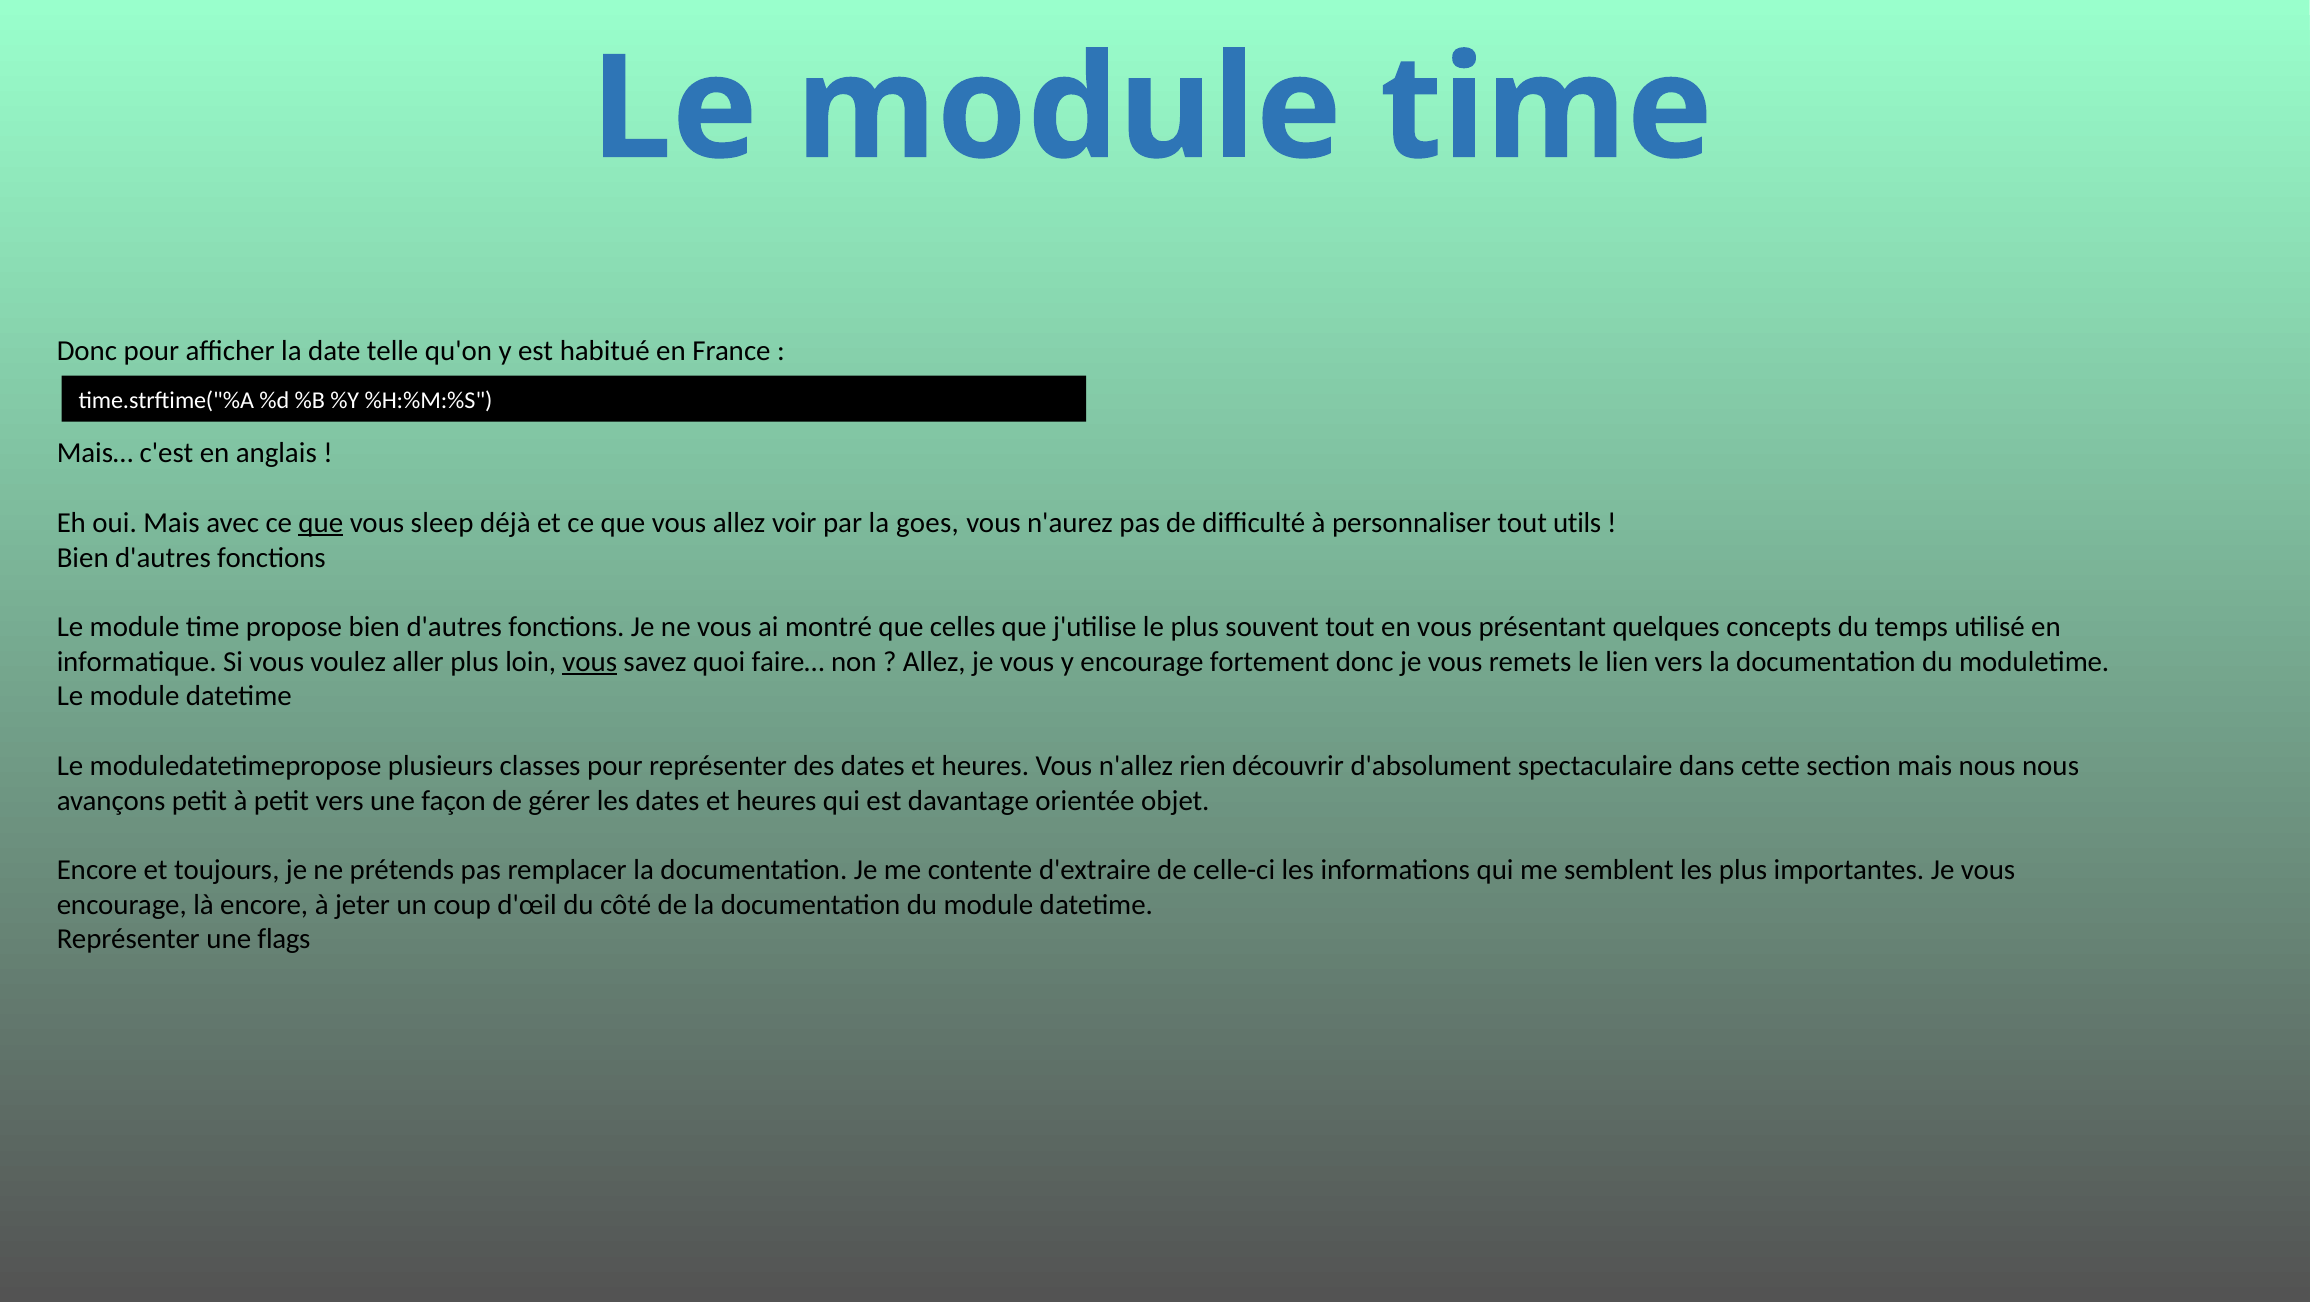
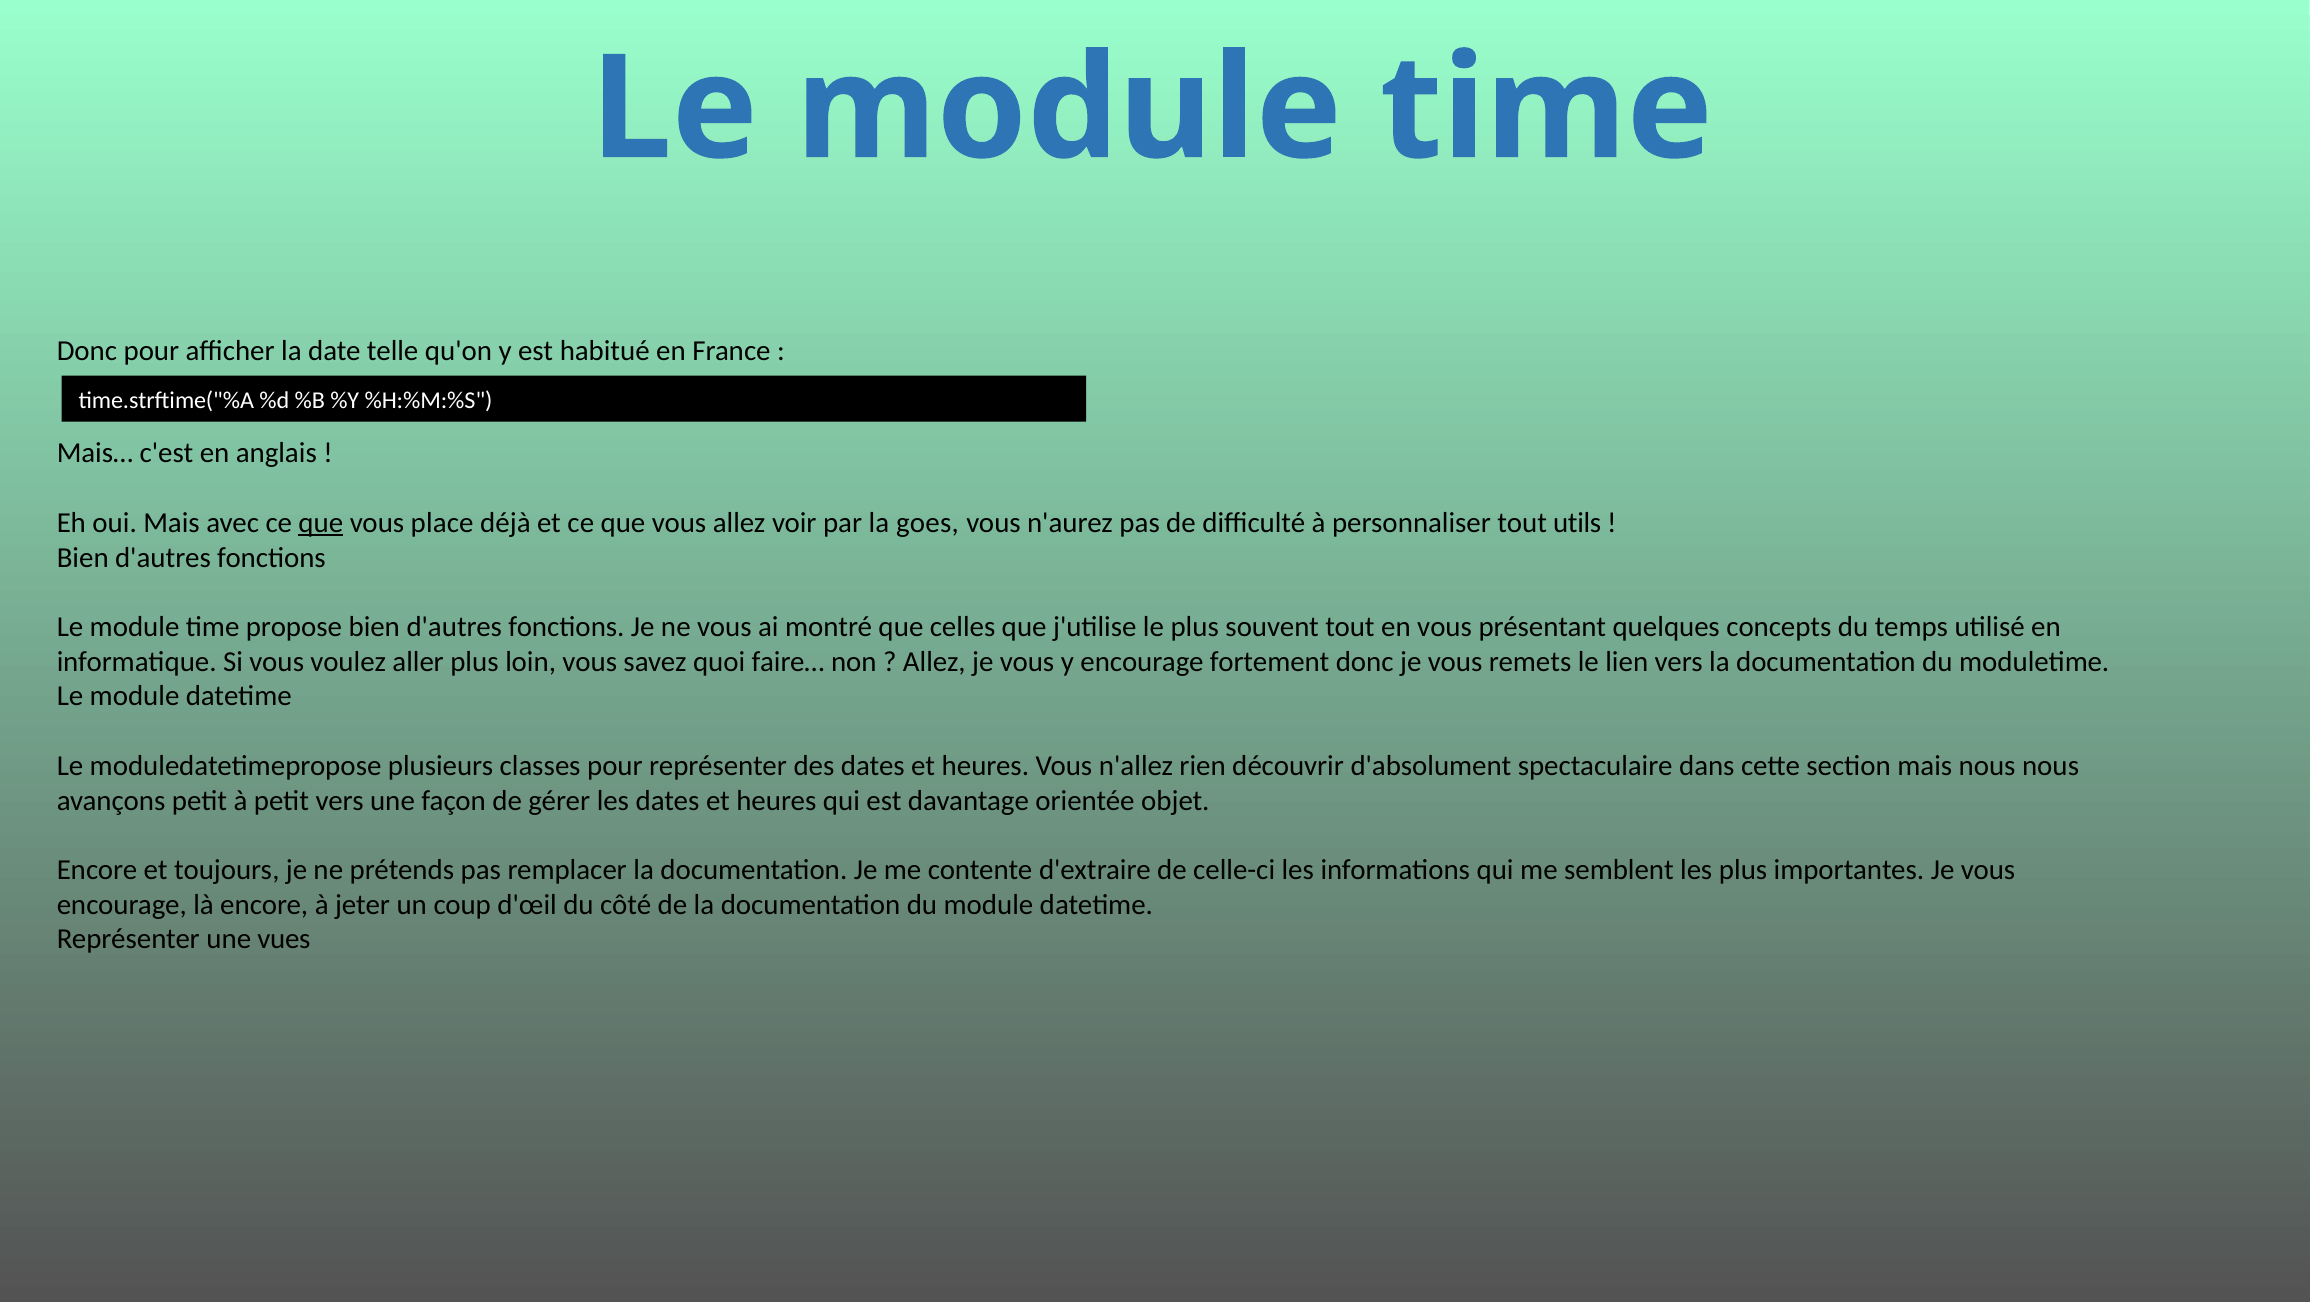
sleep: sleep -> place
vous at (590, 662) underline: present -> none
flags: flags -> vues
